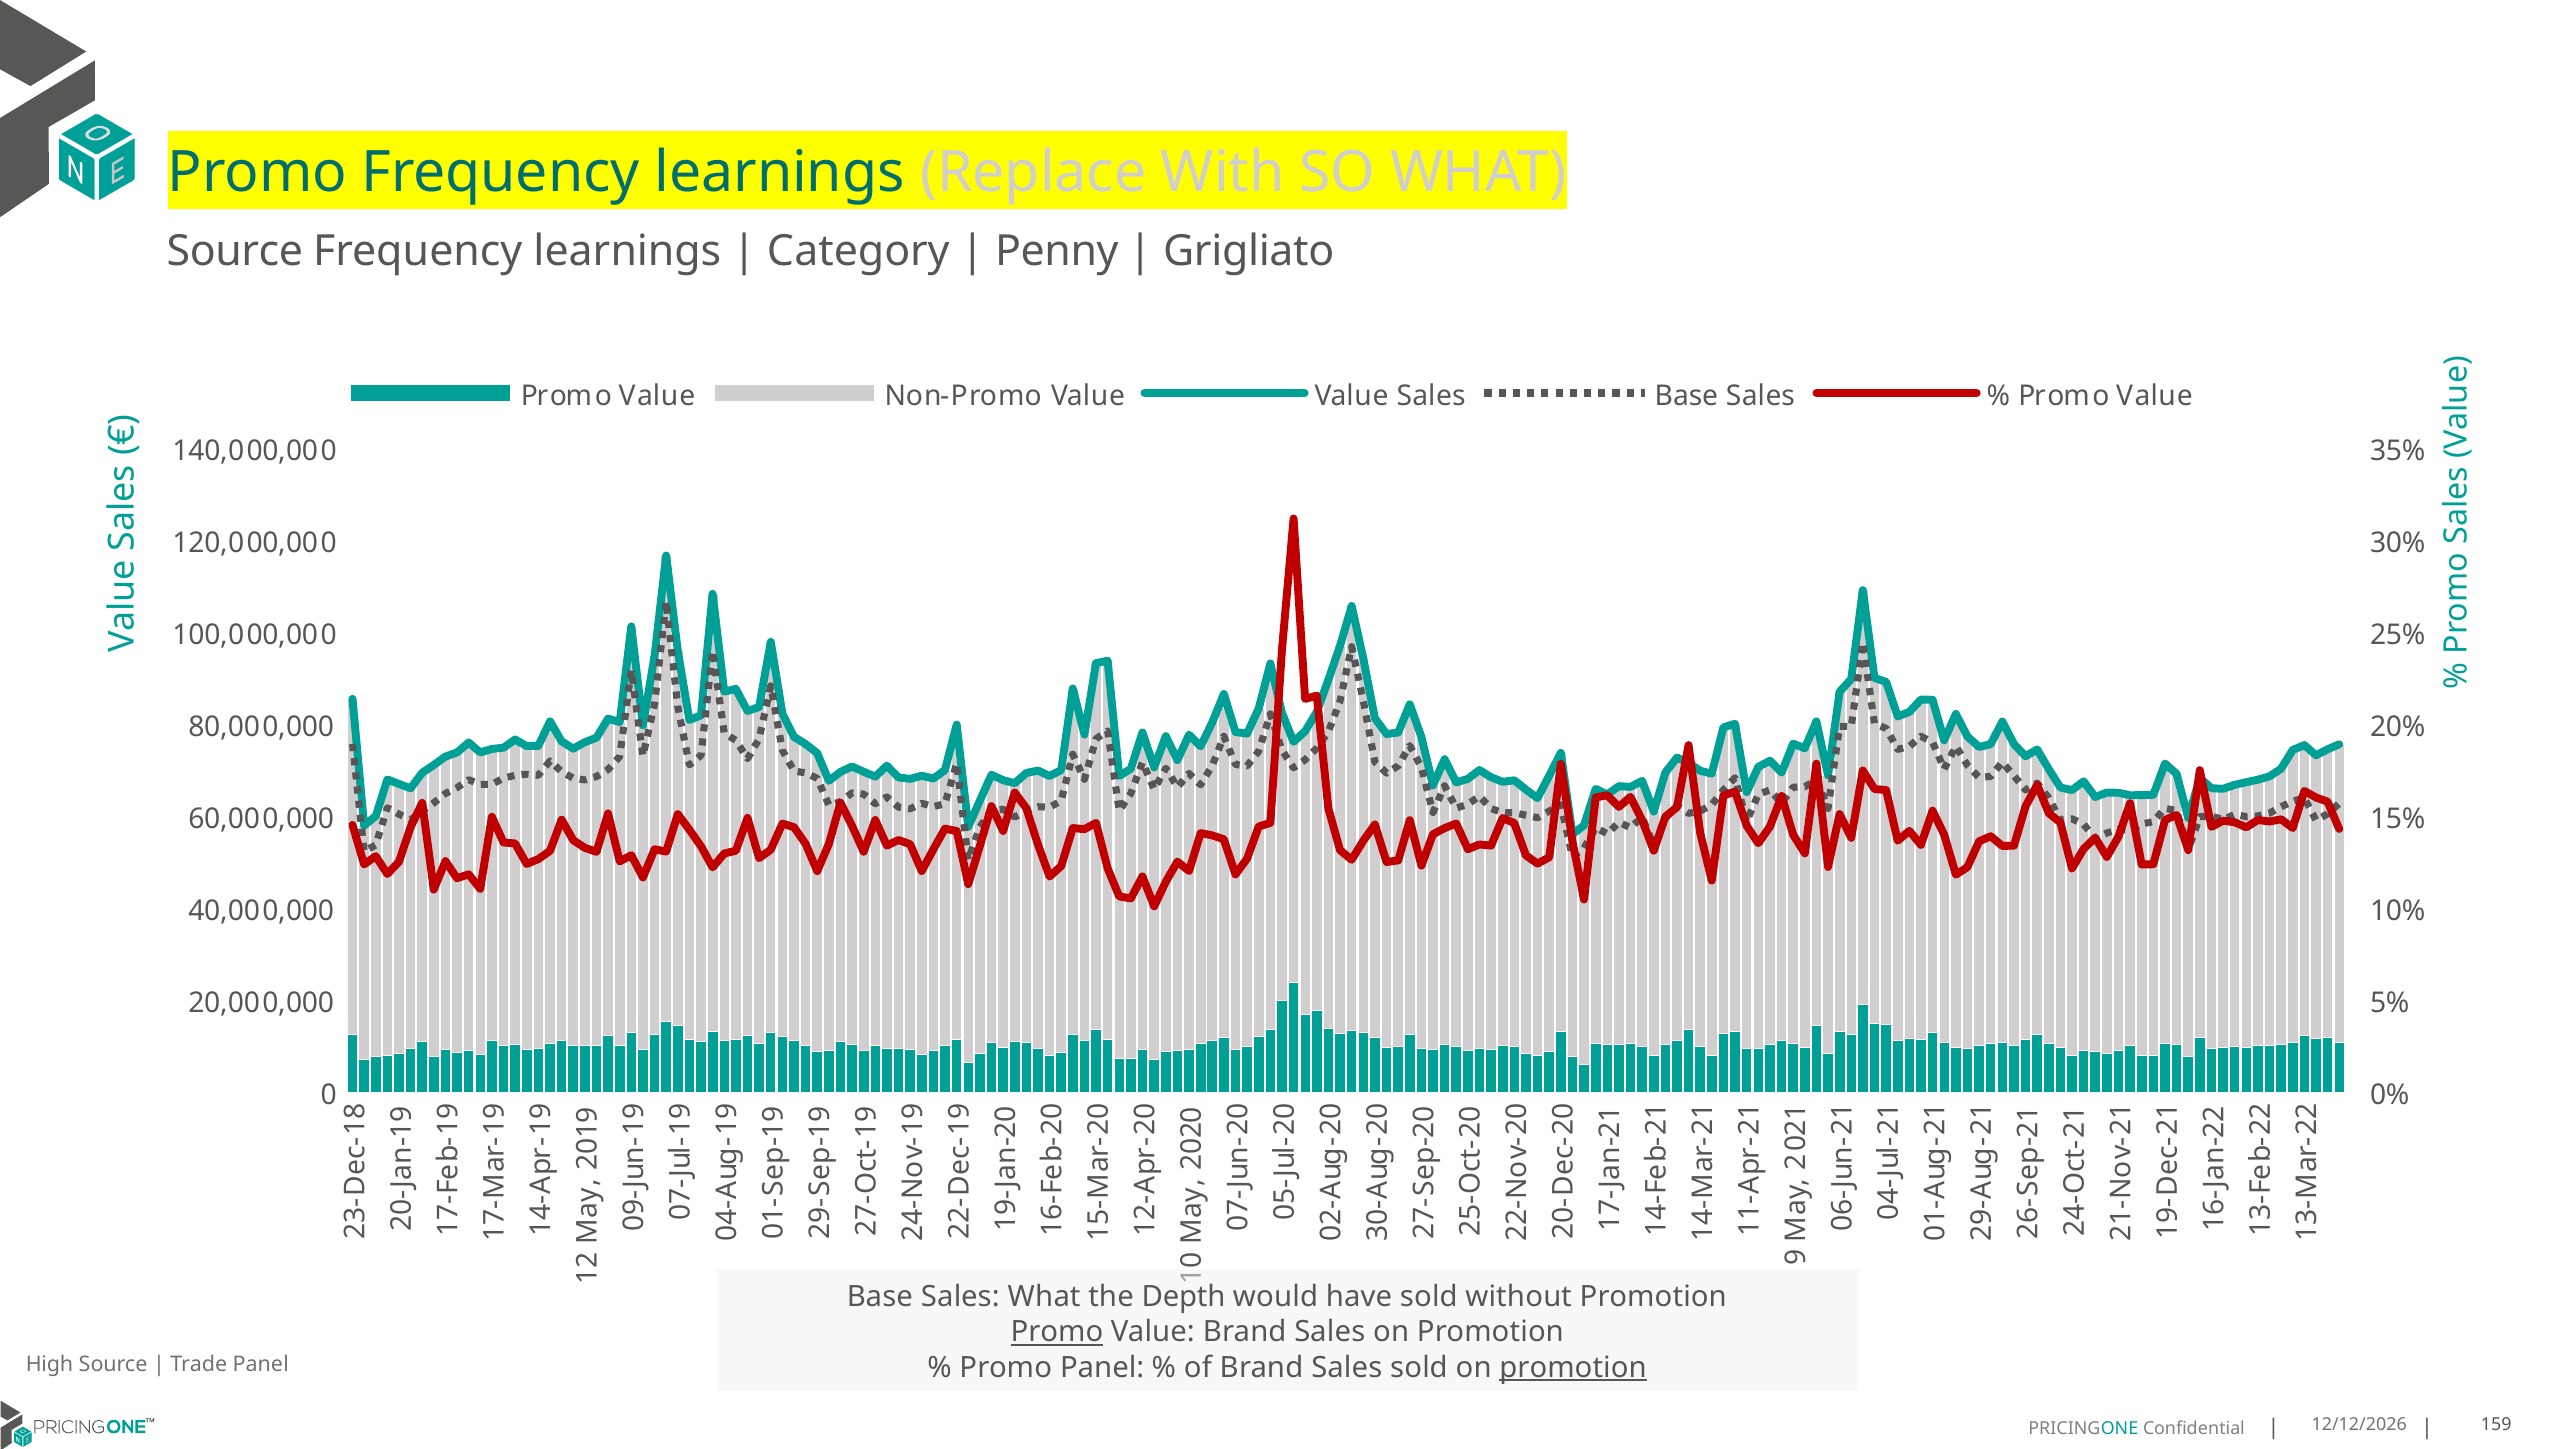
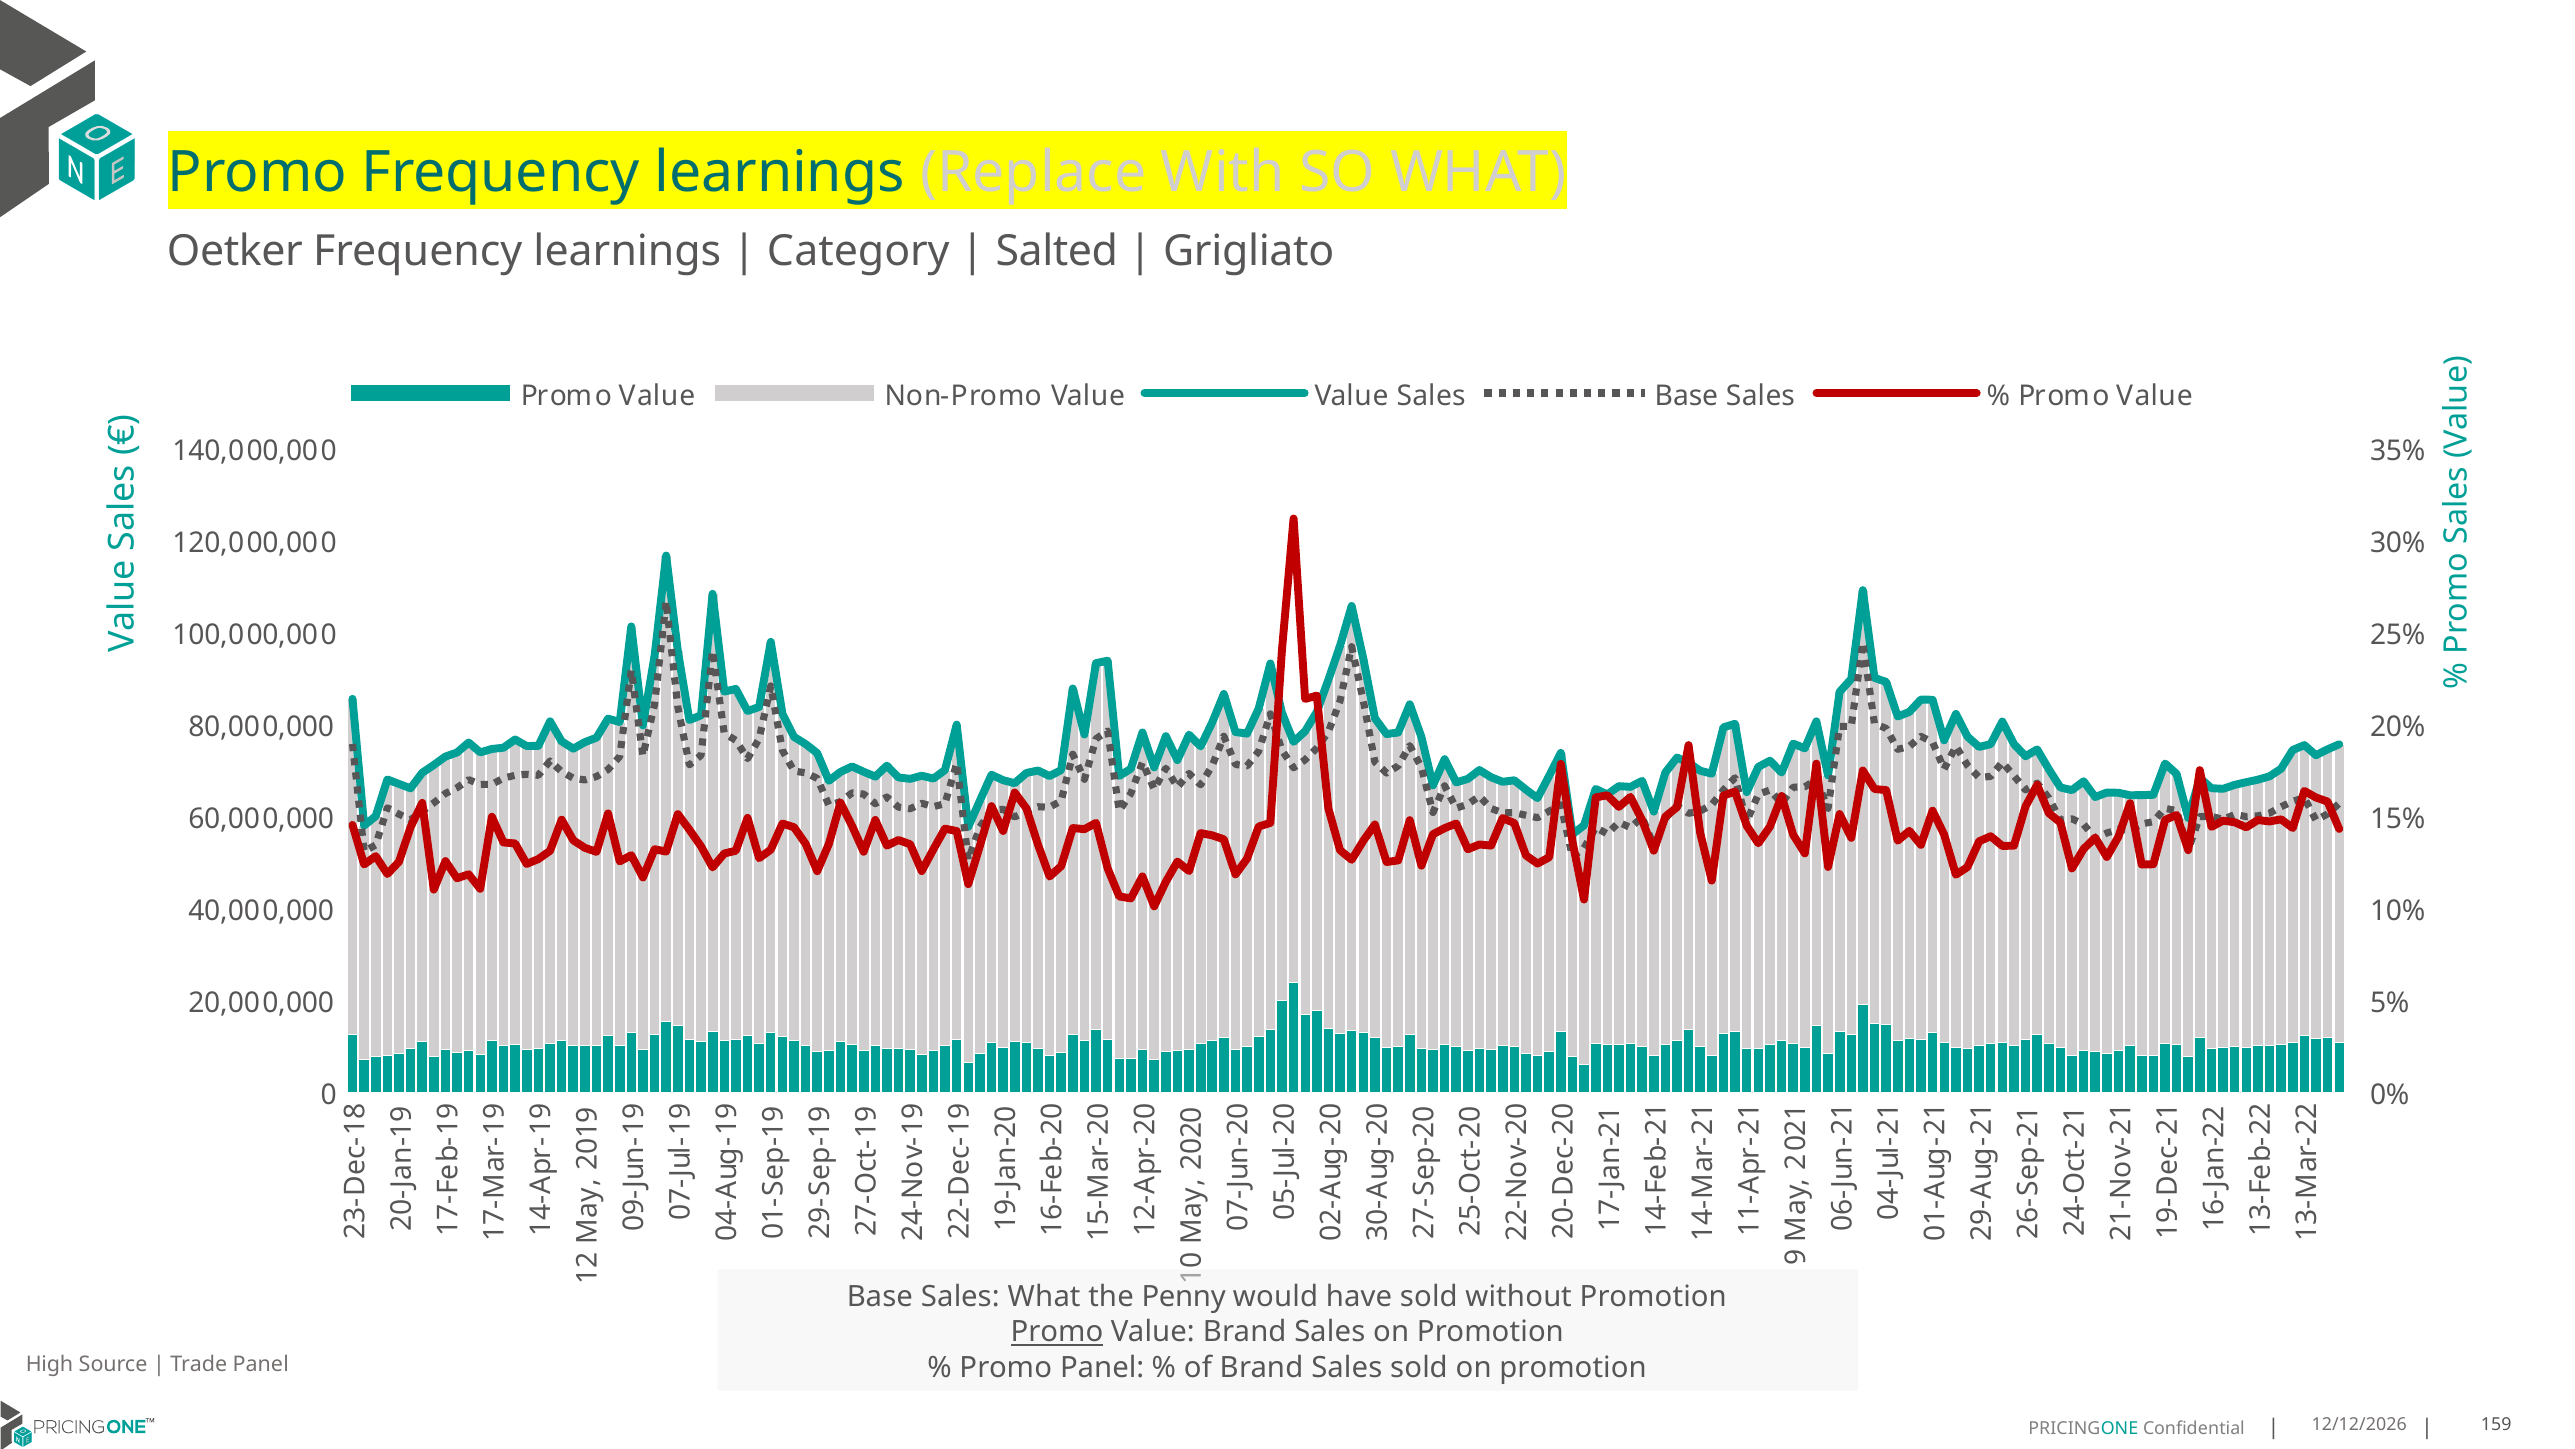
Source at (235, 251): Source -> Oetker
Penny: Penny -> Salted
Depth: Depth -> Penny
promotion at (1573, 1367) underline: present -> none
